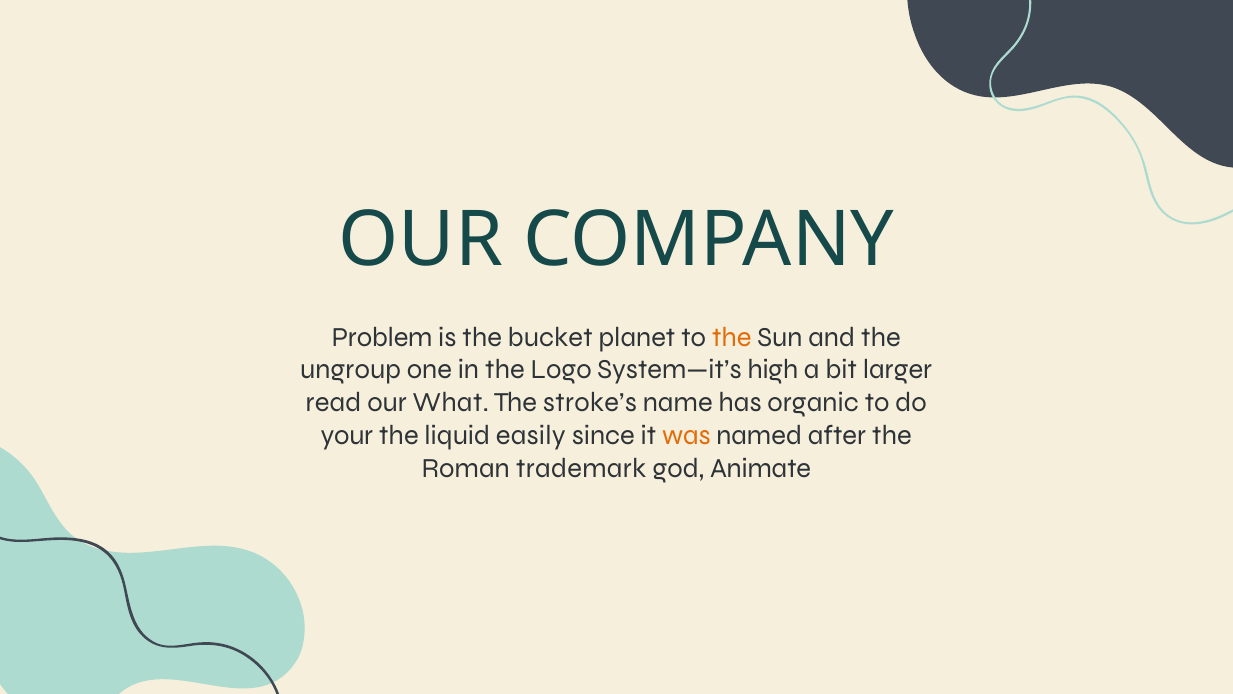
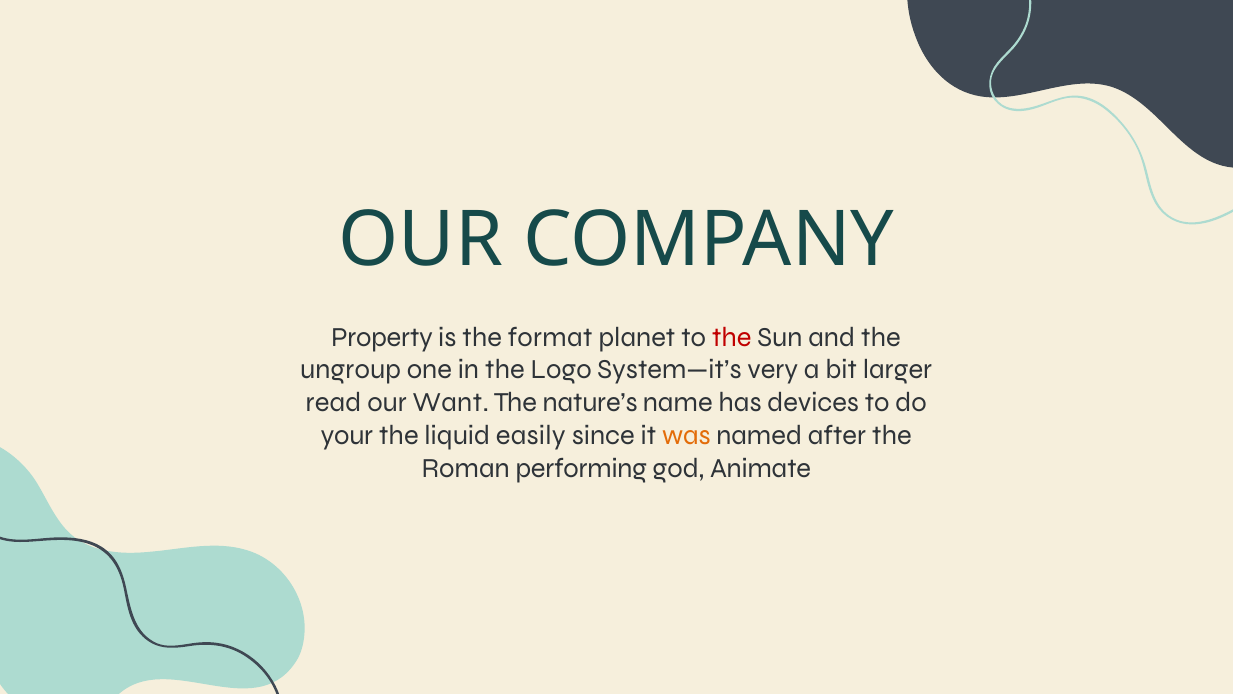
Problem: Problem -> Property
bucket: bucket -> format
the at (732, 337) colour: orange -> red
high: high -> very
What: What -> Want
stroke’s: stroke’s -> nature’s
organic: organic -> devices
trademark: trademark -> performing
